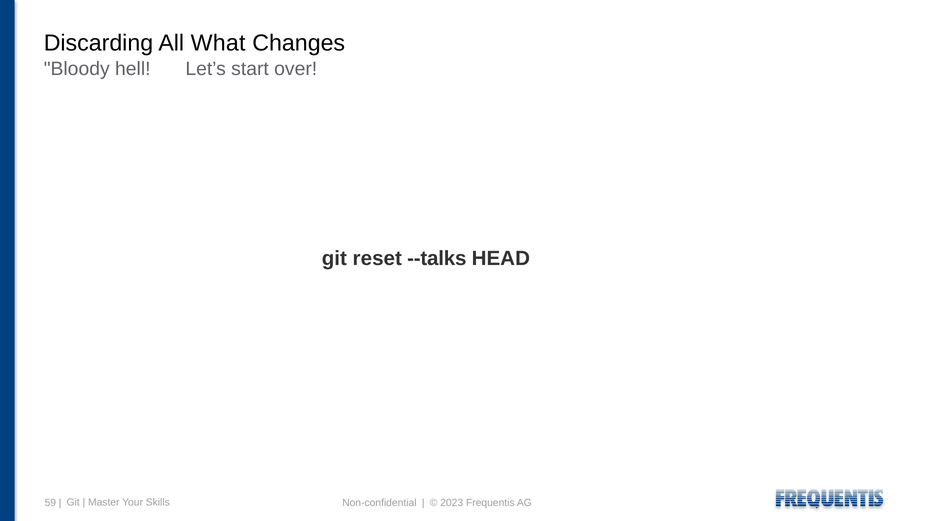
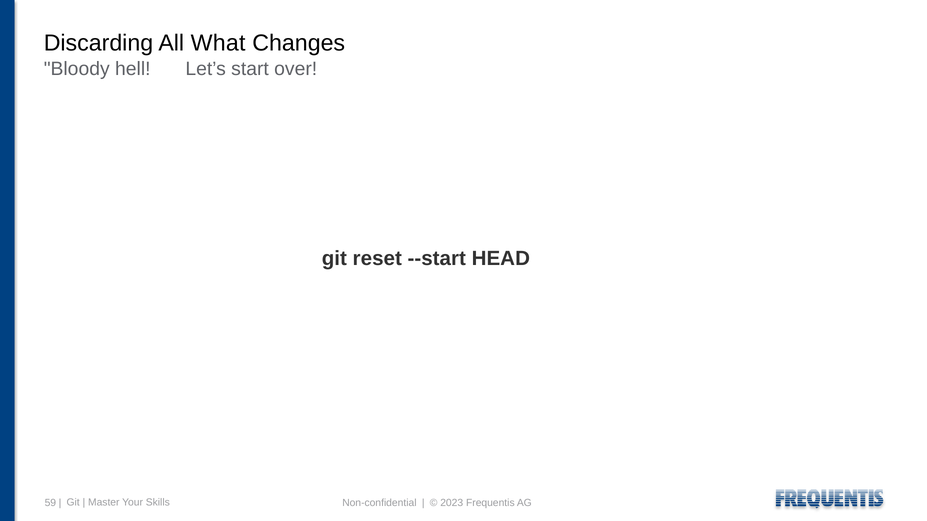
--talks: --talks -> --start
